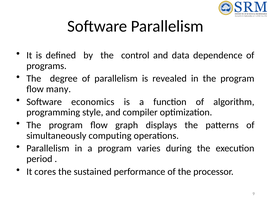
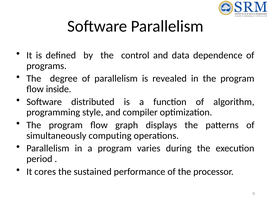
many: many -> inside
economics: economics -> distributed
